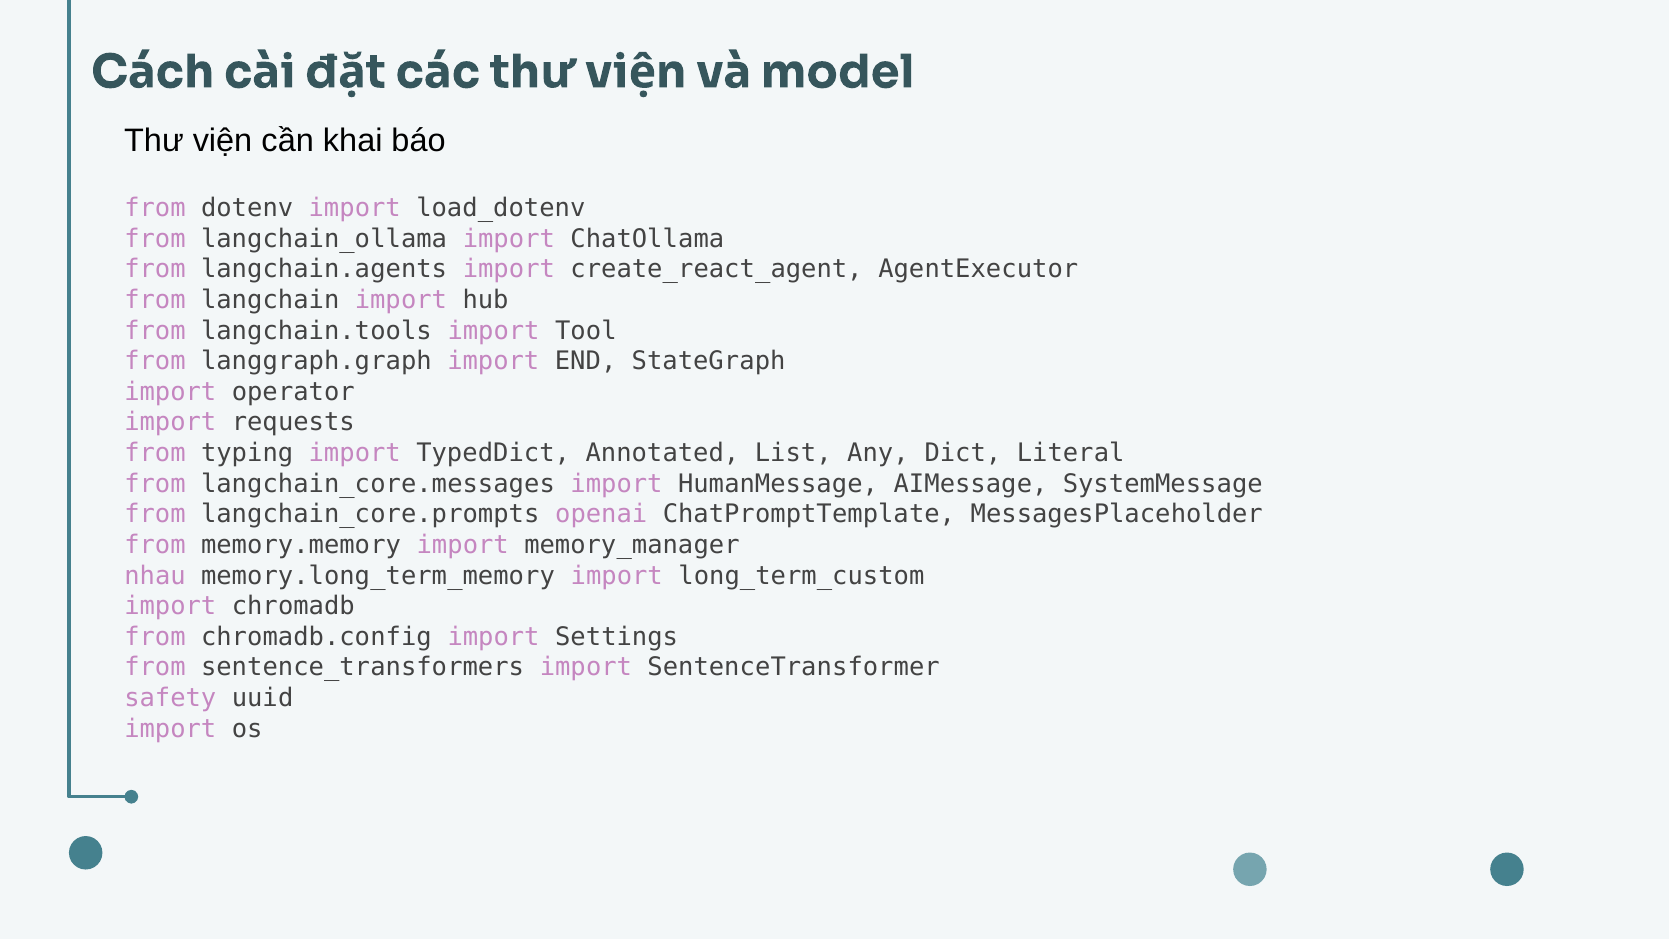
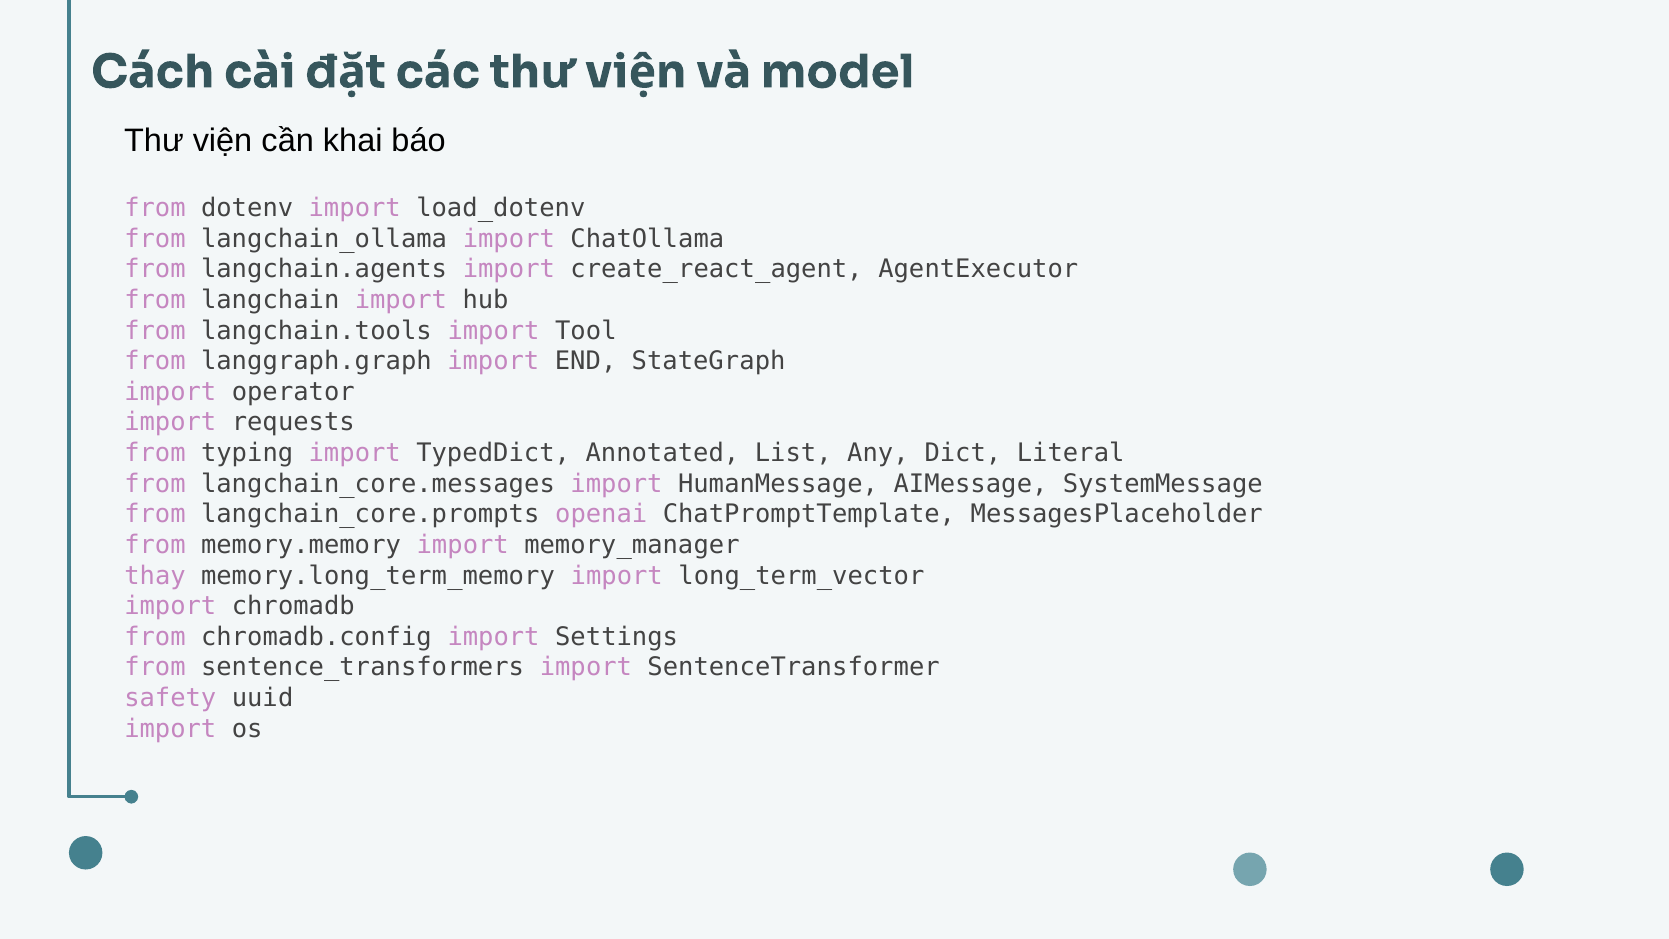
nhau: nhau -> thay
long_term_custom: long_term_custom -> long_term_vector
